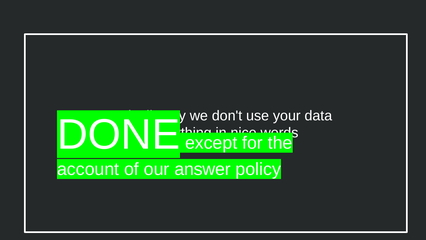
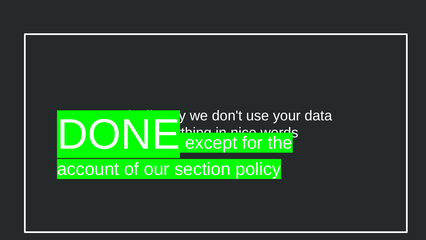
answer: answer -> section
